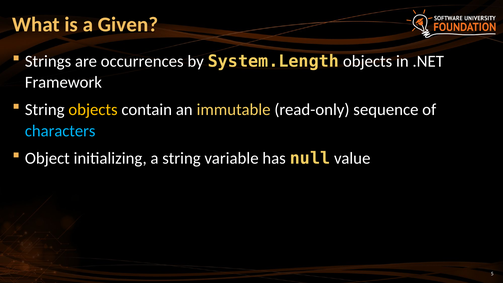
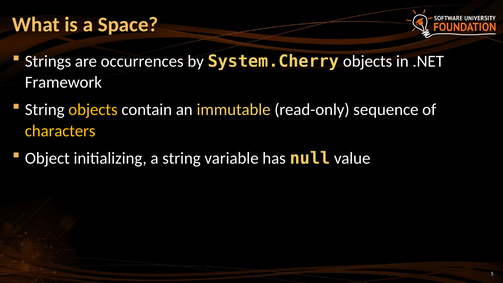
Given: Given -> Space
System.Length: System.Length -> System.Cherry
characters colour: light blue -> yellow
